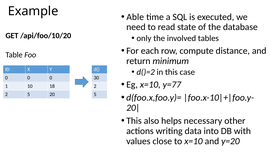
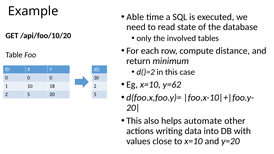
y=77: y=77 -> y=62
necessary: necessary -> automate
